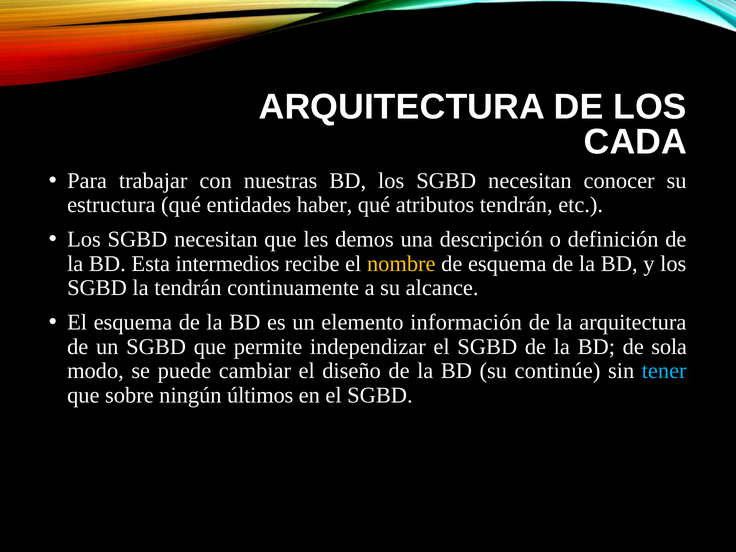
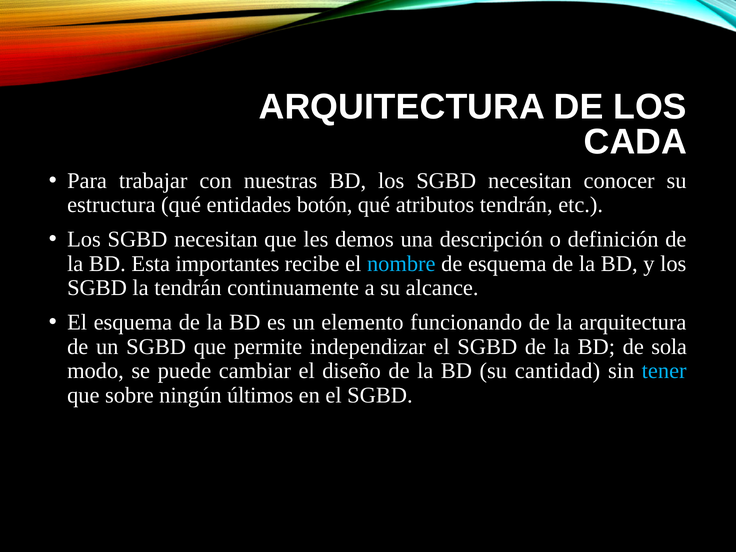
haber: haber -> botón
intermedios: intermedios -> importantes
nombre colour: yellow -> light blue
información: información -> funcionando
continúe: continúe -> cantidad
